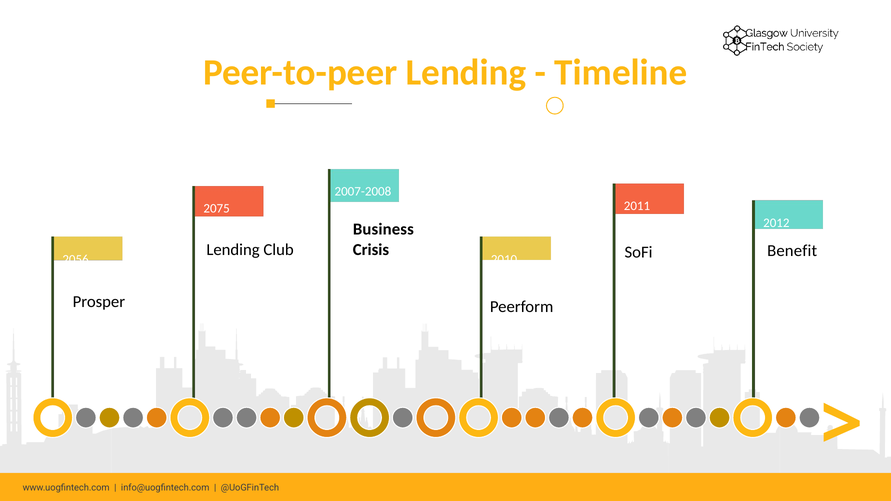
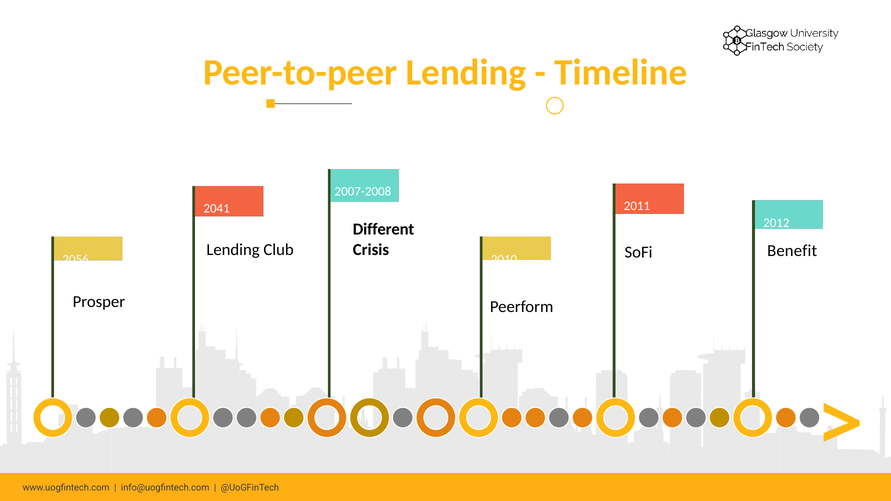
2075: 2075 -> 2041
Business: Business -> Different
